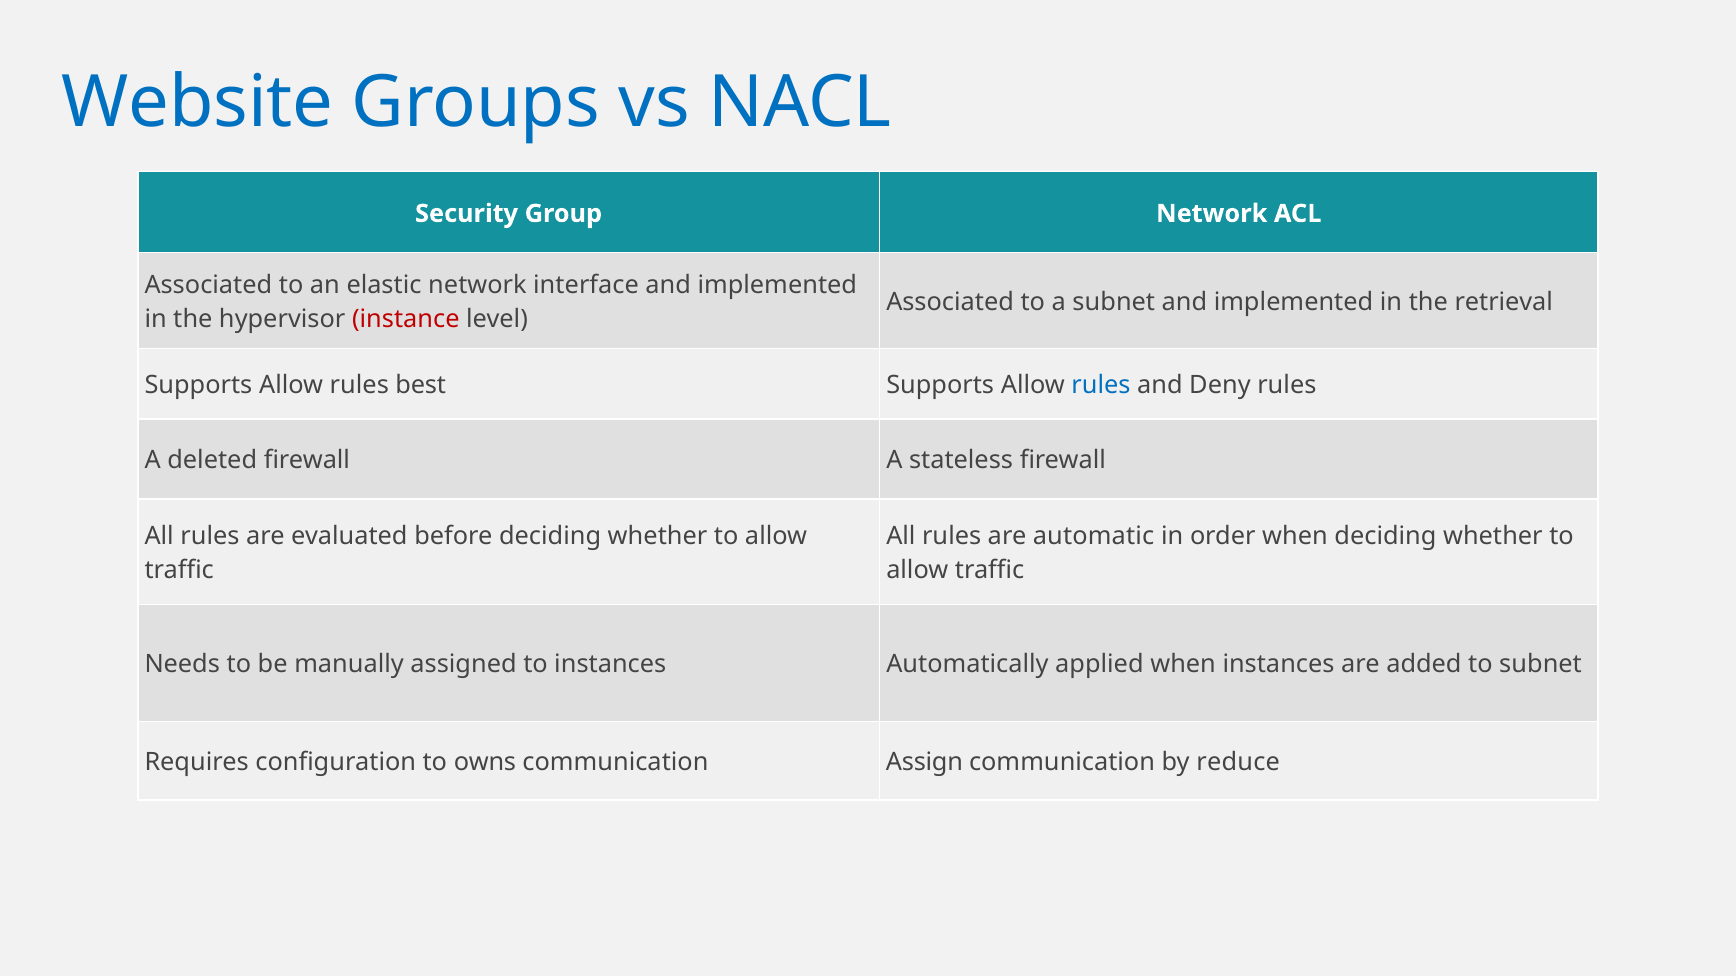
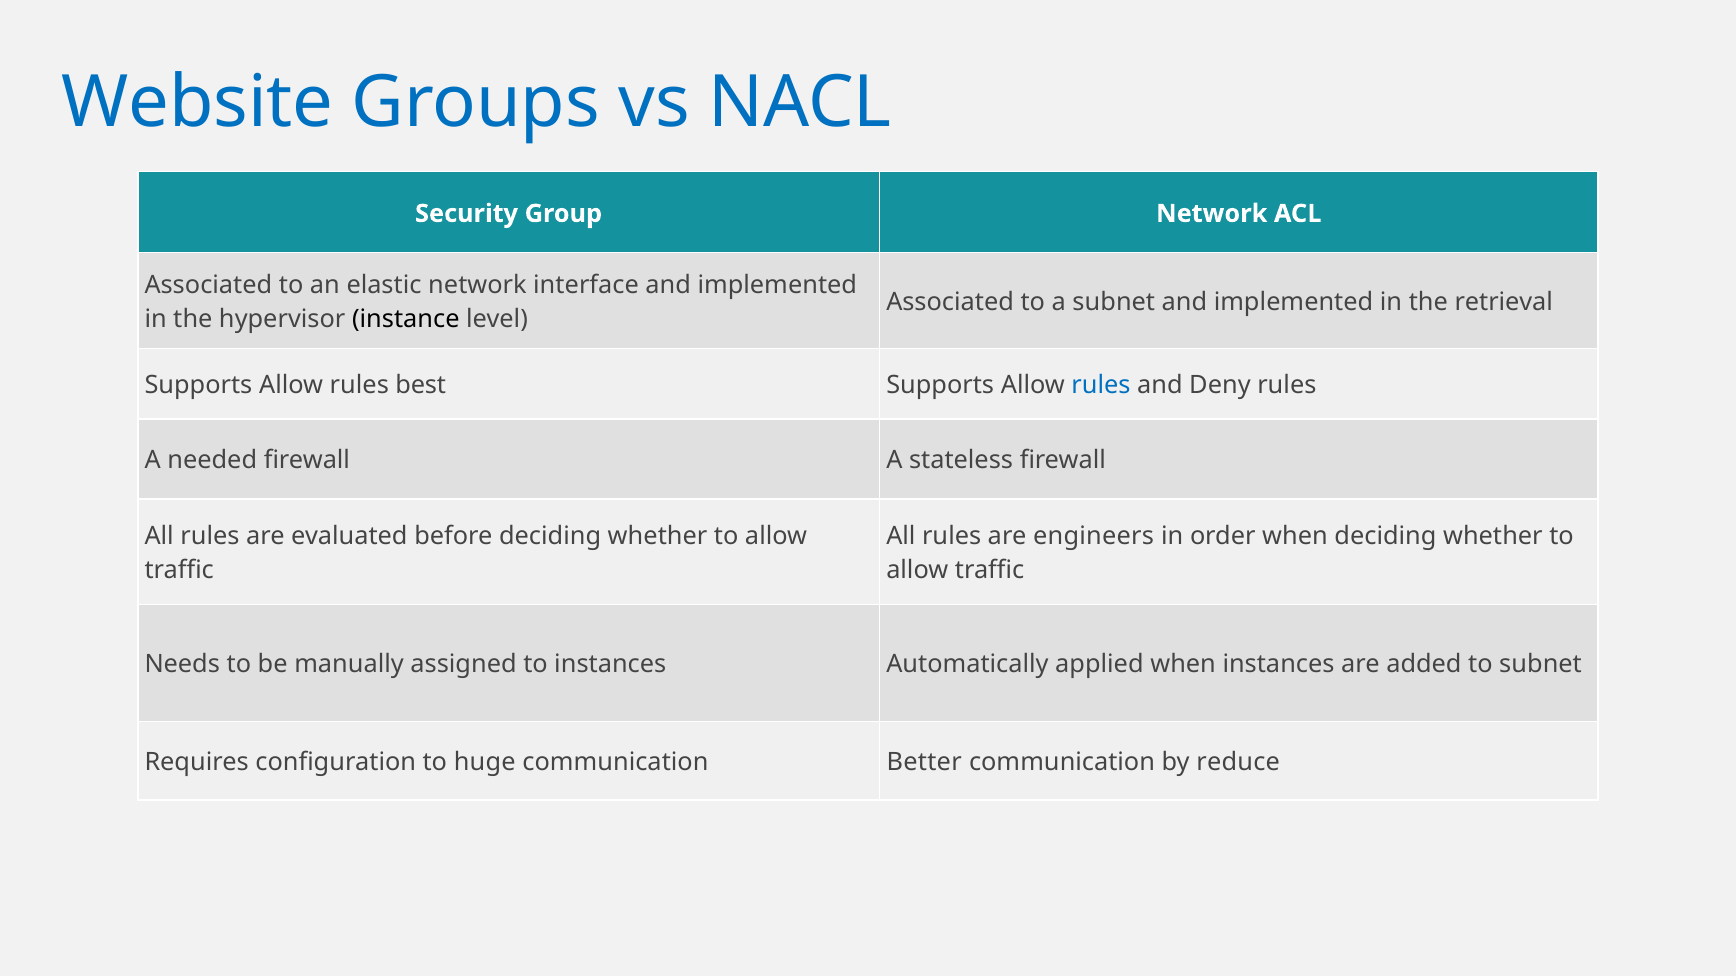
instance colour: red -> black
deleted: deleted -> needed
automatic: automatic -> engineers
owns: owns -> huge
Assign: Assign -> Better
